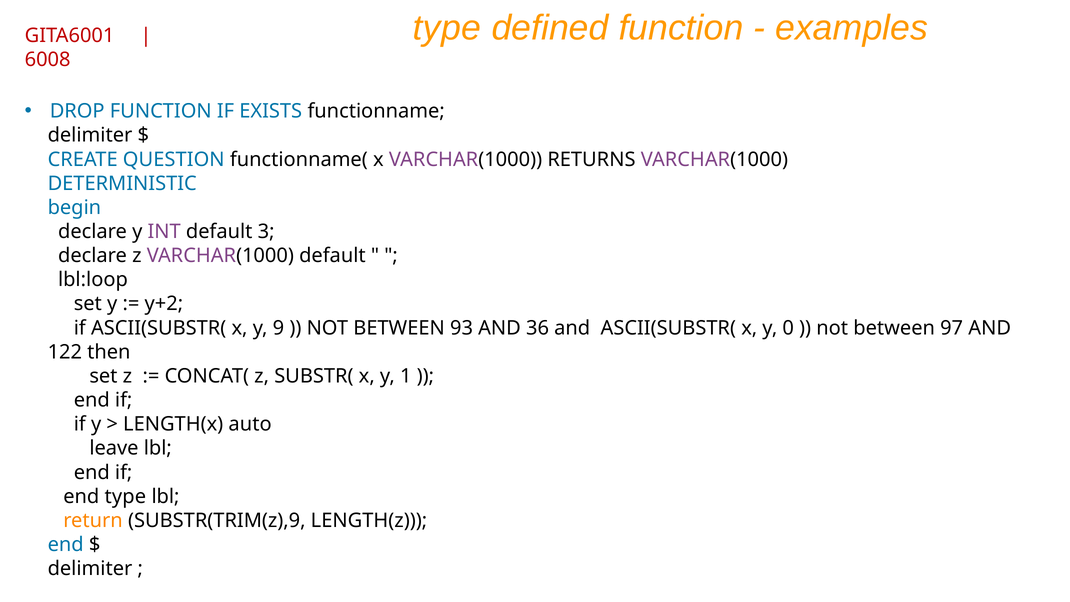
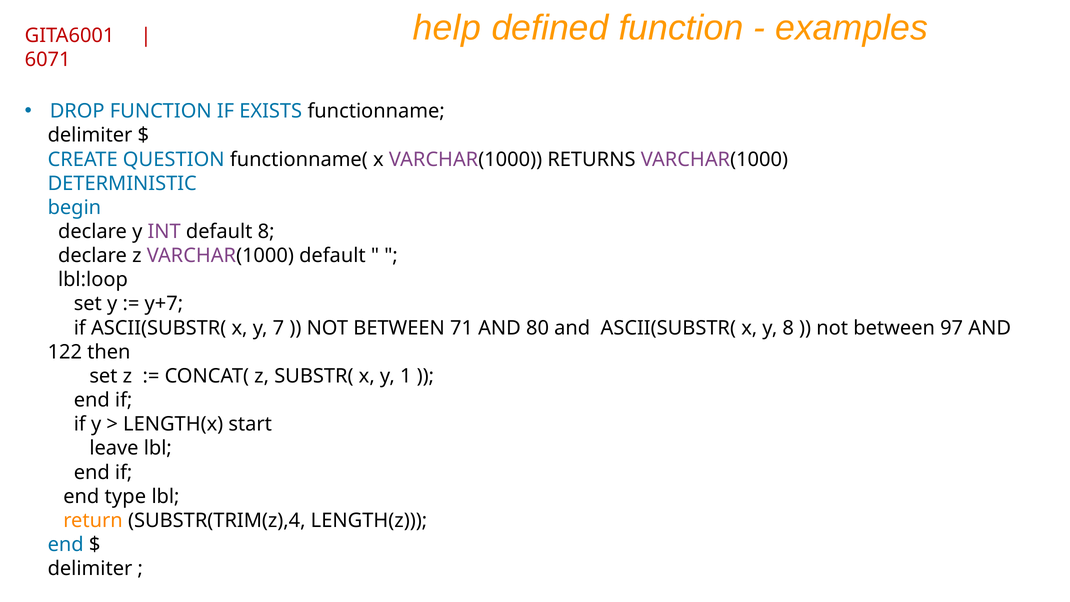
type at (447, 28): type -> help
6008: 6008 -> 6071
default 3: 3 -> 8
y+2: y+2 -> y+7
9: 9 -> 7
93: 93 -> 71
36: 36 -> 80
y 0: 0 -> 8
auto: auto -> start
SUBSTR(TRIM(z),9: SUBSTR(TRIM(z),9 -> SUBSTR(TRIM(z),4
